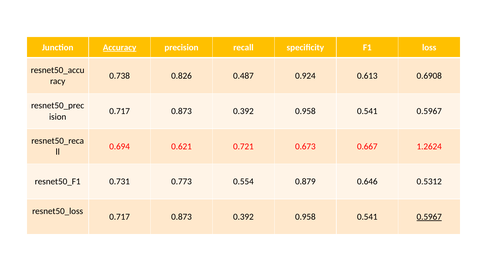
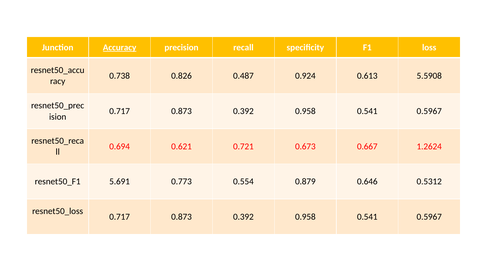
0.6908: 0.6908 -> 5.5908
0.731: 0.731 -> 5.691
0.5967 at (429, 216) underline: present -> none
